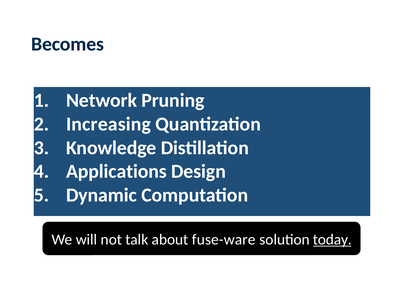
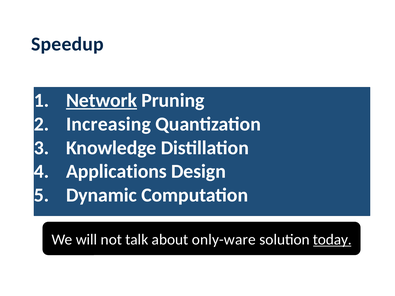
Becomes: Becomes -> Speedup
Network underline: none -> present
fuse-ware: fuse-ware -> only-ware
